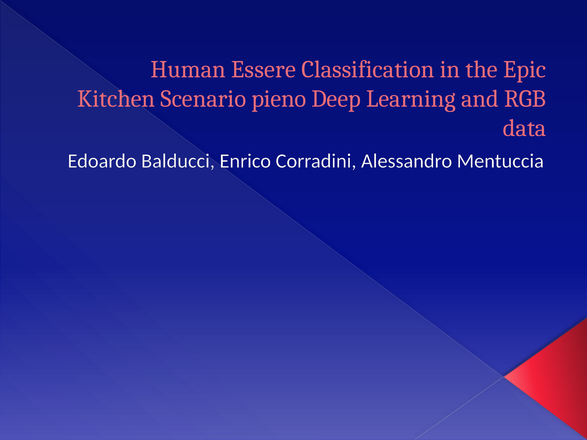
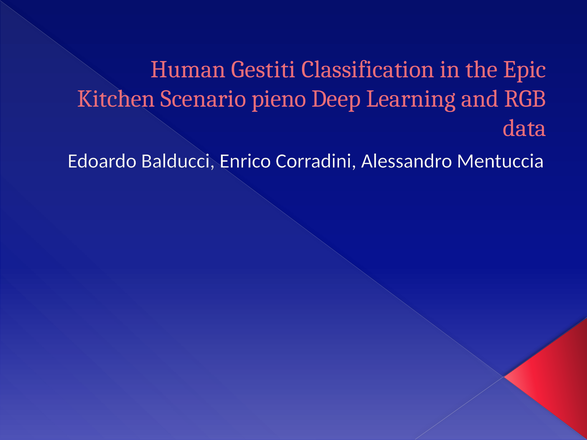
Essere: Essere -> Gestiti
